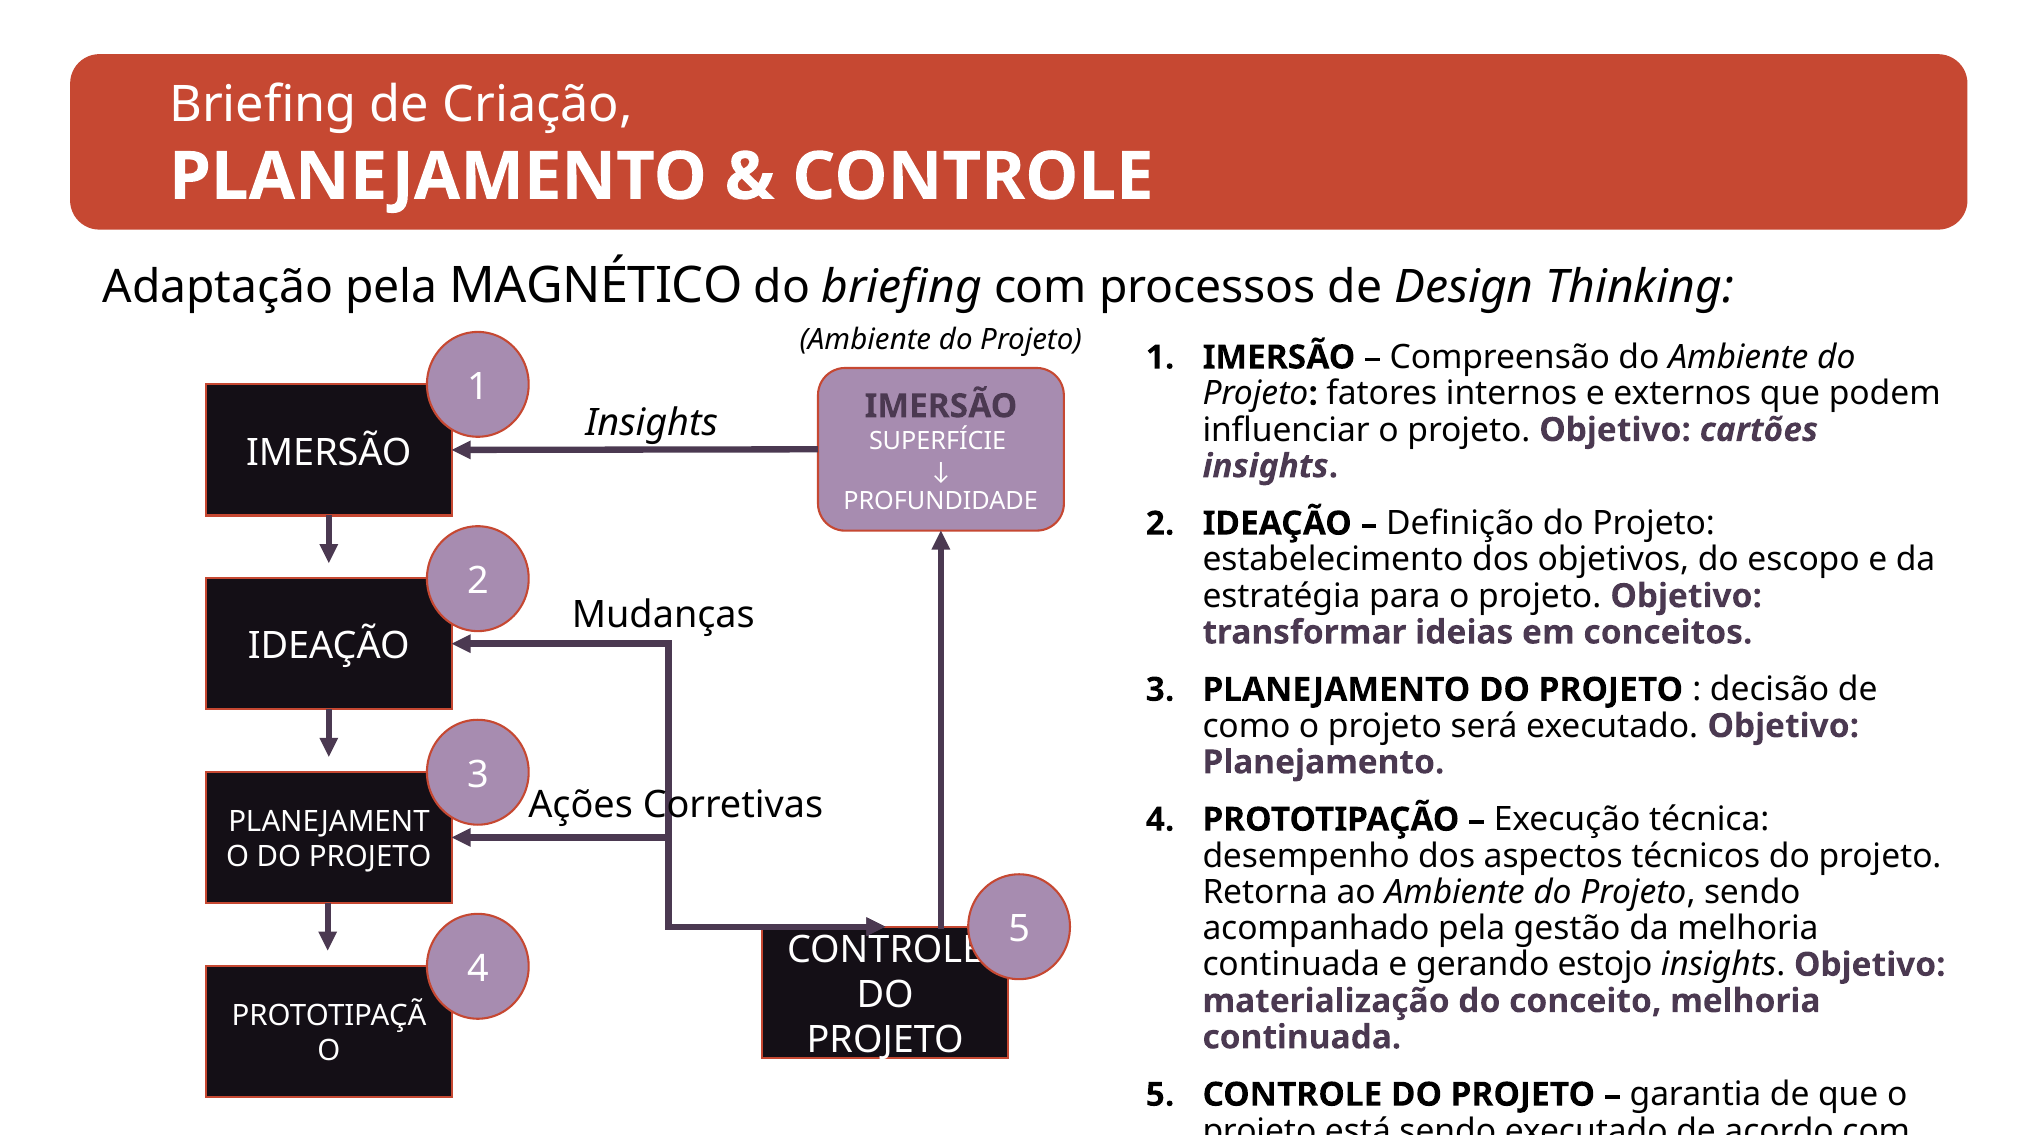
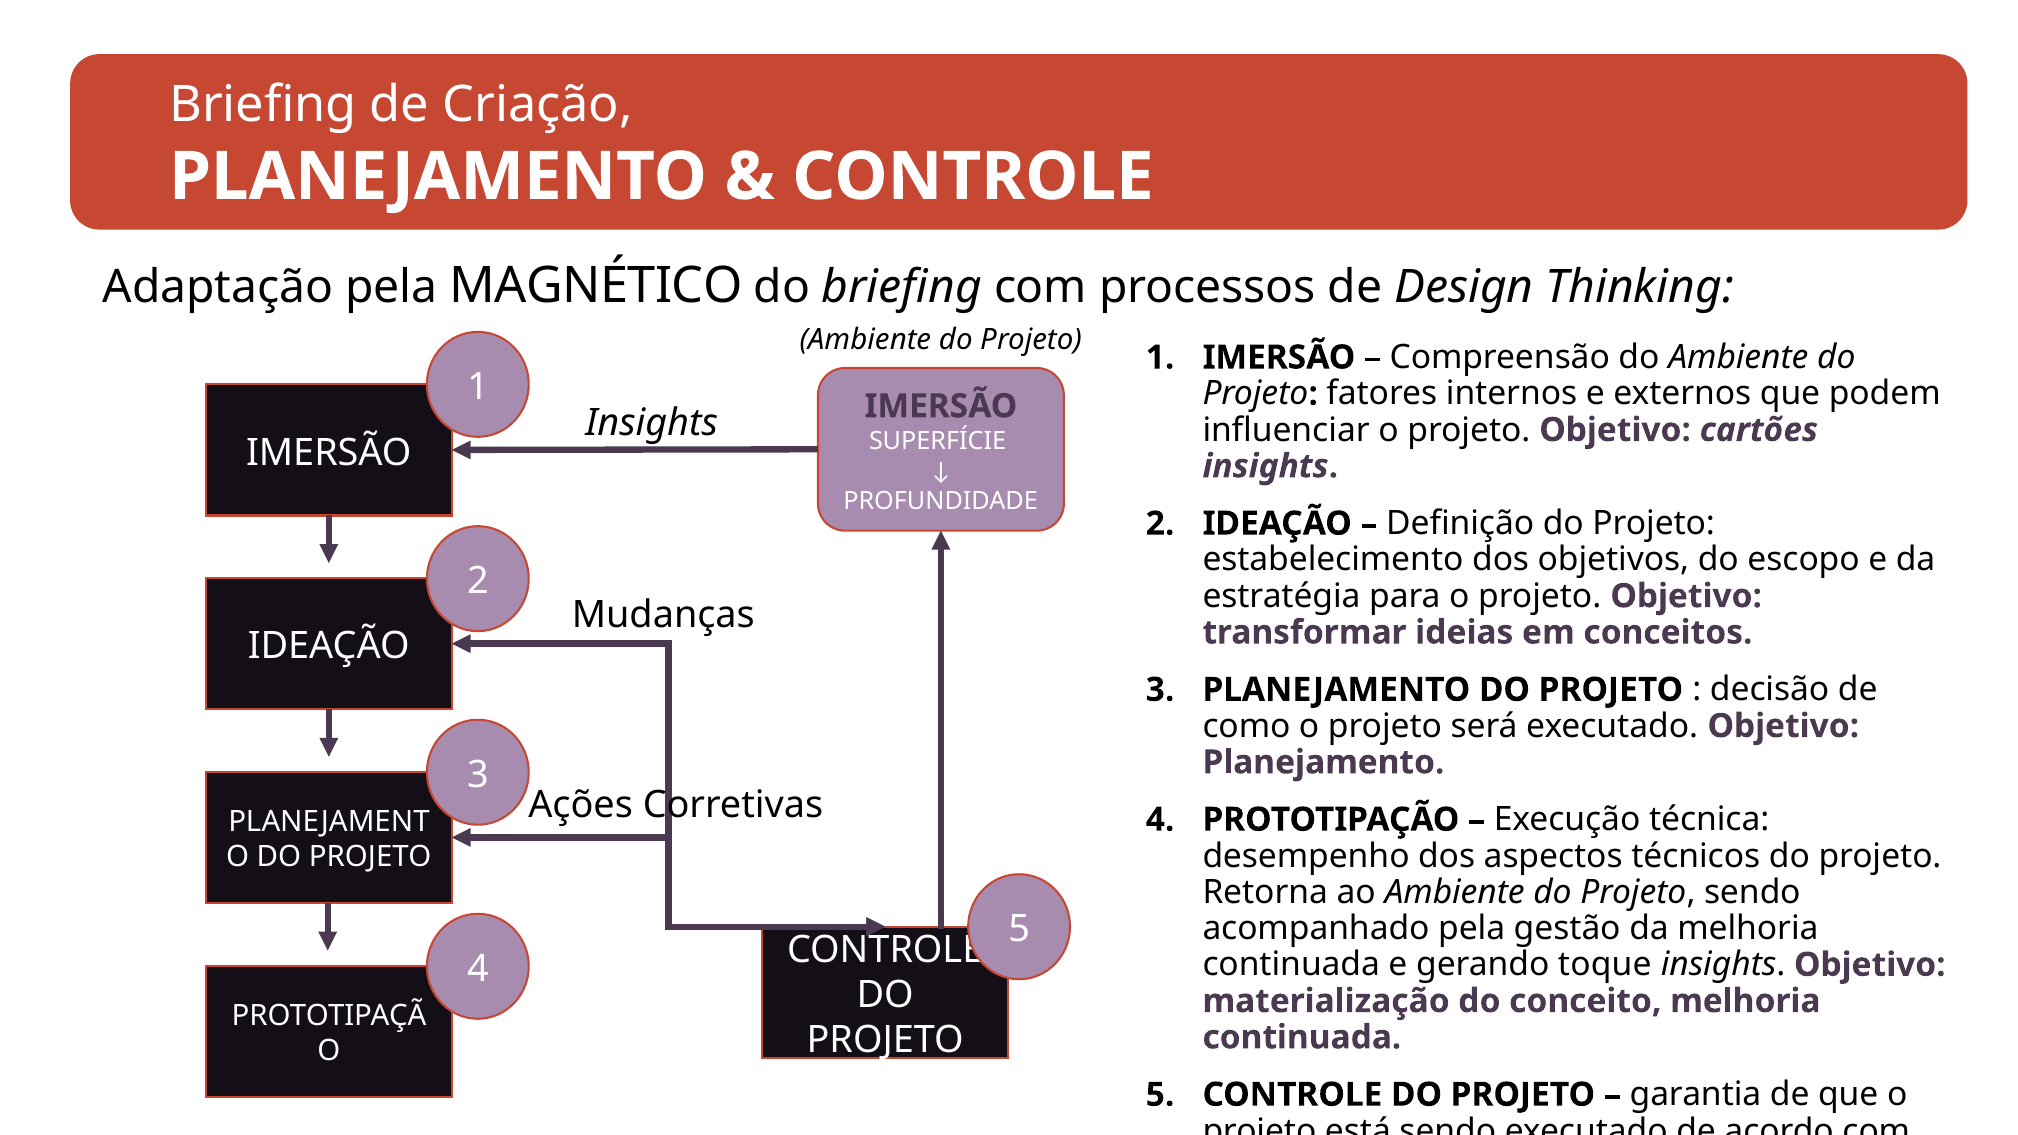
estojo: estojo -> toque
